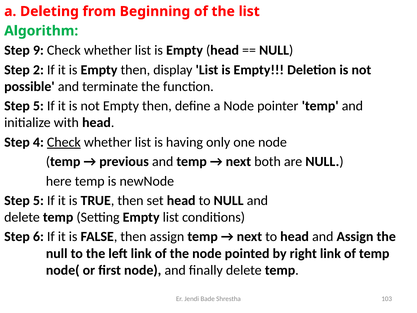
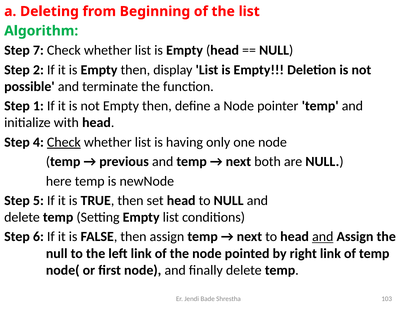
9: 9 -> 7
5 at (38, 106): 5 -> 1
and at (323, 237) underline: none -> present
